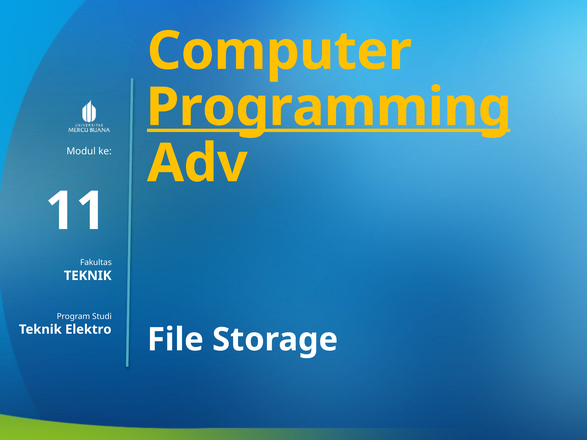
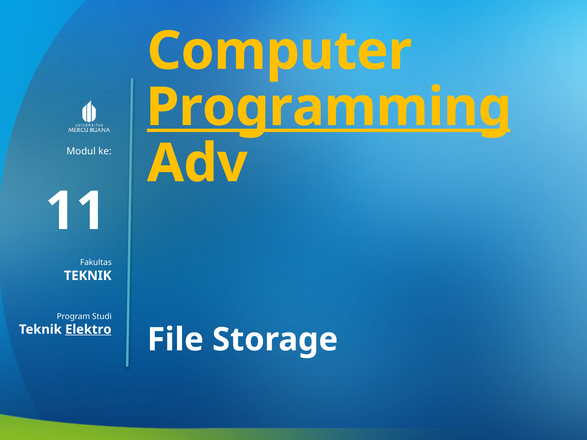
Elektro underline: none -> present
